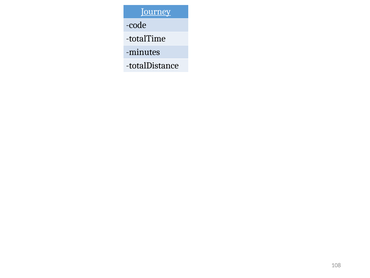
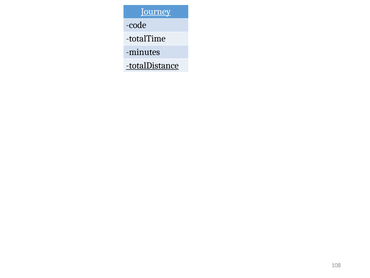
totalDistance underline: none -> present
